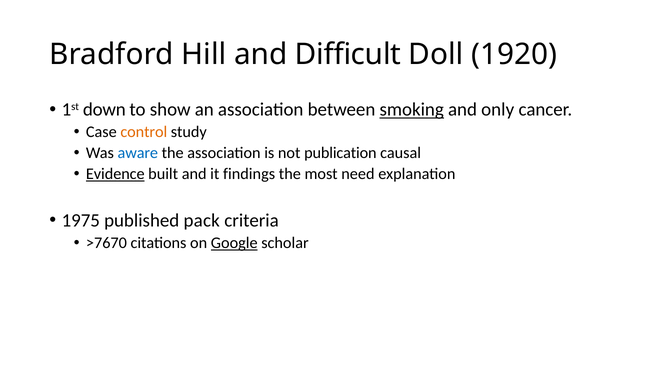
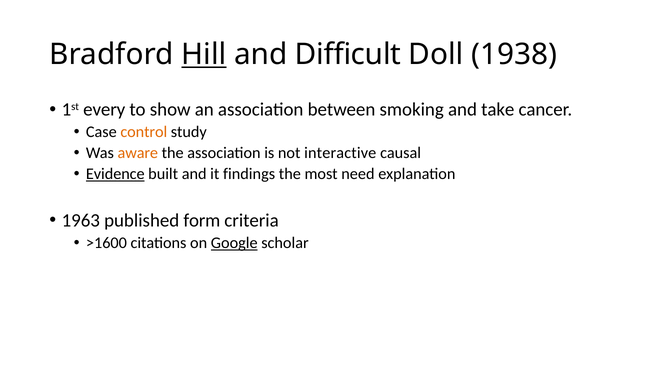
Hill underline: none -> present
1920: 1920 -> 1938
down: down -> every
smoking underline: present -> none
only: only -> take
aware colour: blue -> orange
publication: publication -> interactive
1975: 1975 -> 1963
pack: pack -> form
>7670: >7670 -> >1600
